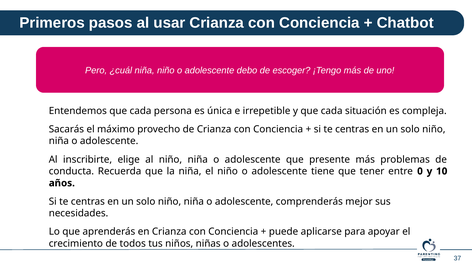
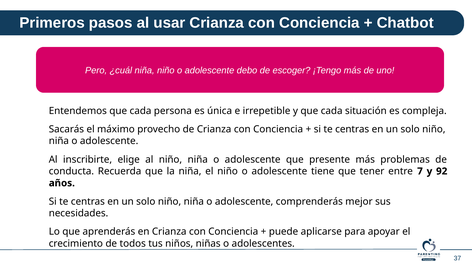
0: 0 -> 7
10: 10 -> 92
